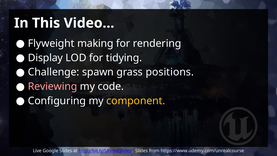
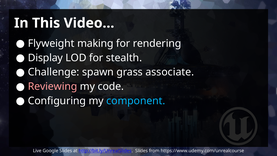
tidying: tidying -> stealth
positions: positions -> associate
component colour: yellow -> light blue
